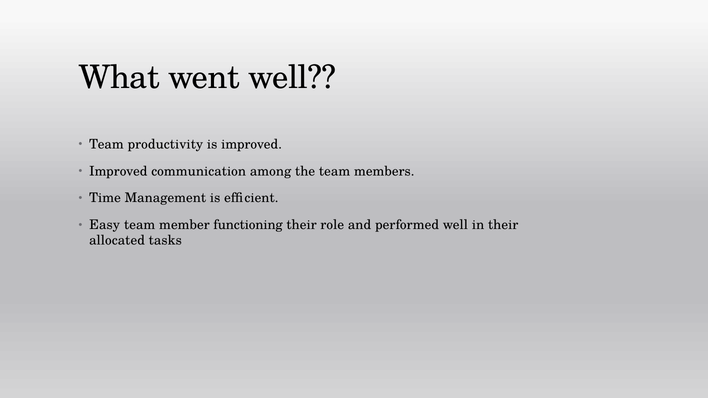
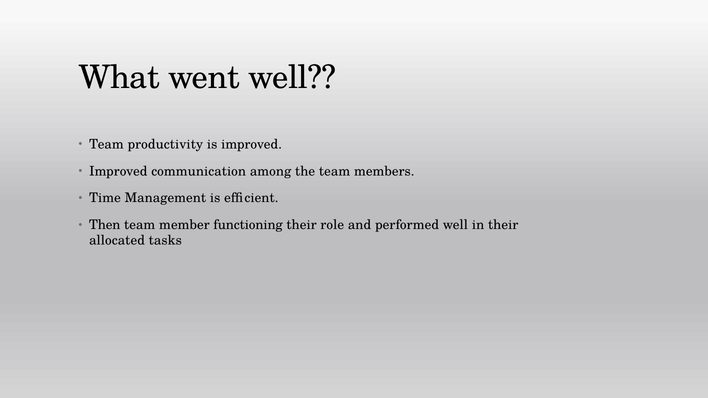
Easy: Easy -> Then
